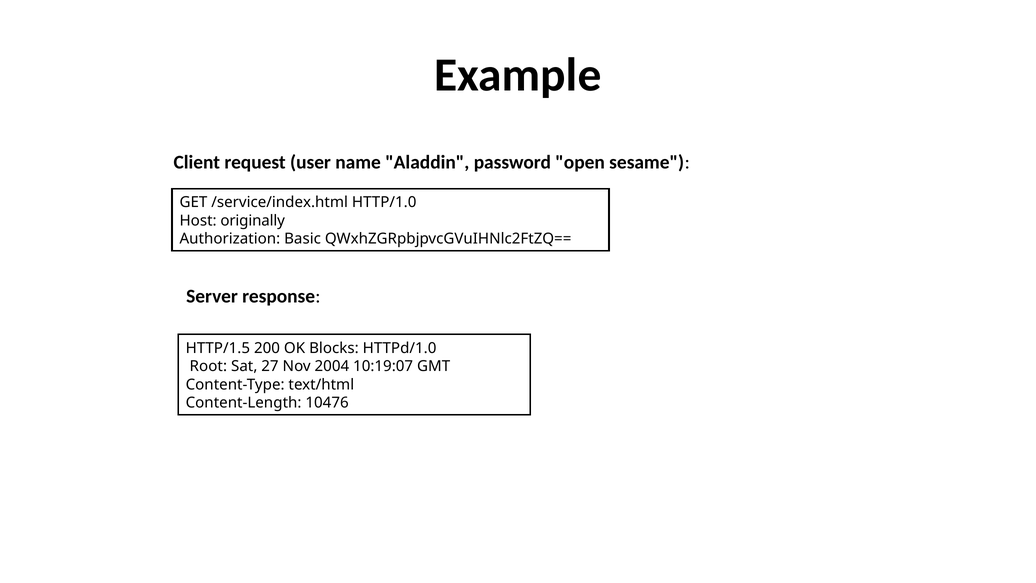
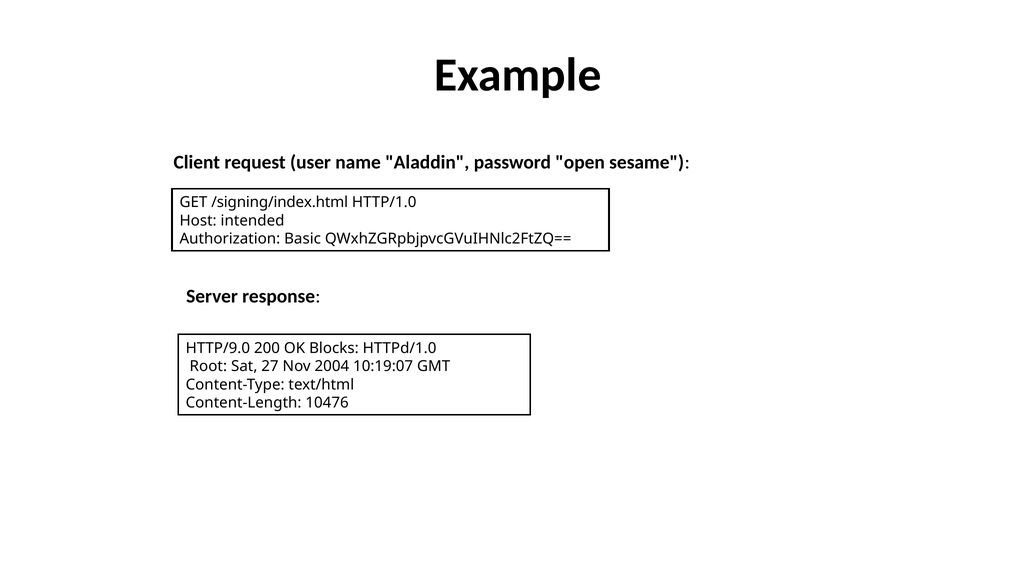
/service/index.html: /service/index.html -> /signing/index.html
originally: originally -> intended
HTTP/1.5: HTTP/1.5 -> HTTP/9.0
